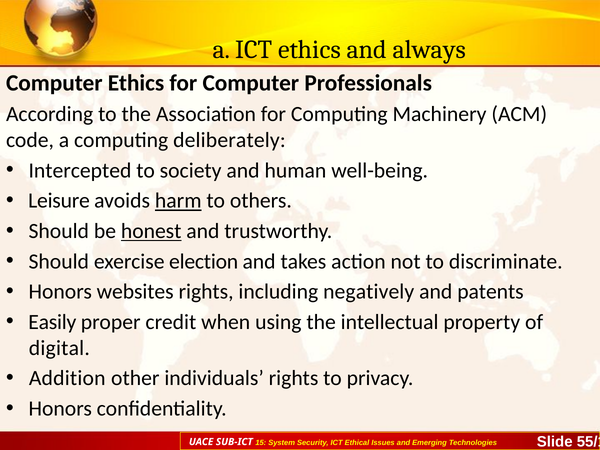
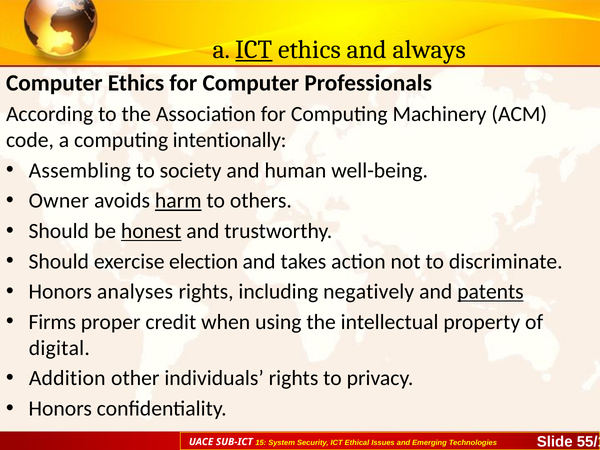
ICT at (254, 49) underline: none -> present
deliberately: deliberately -> intentionally
Intercepted: Intercepted -> Assembling
Leisure: Leisure -> Owner
websites: websites -> analyses
patents underline: none -> present
Easily: Easily -> Firms
